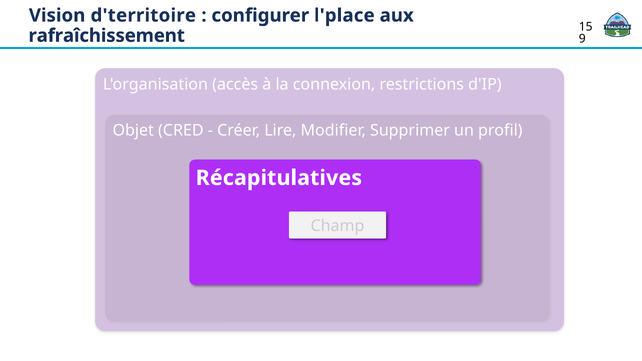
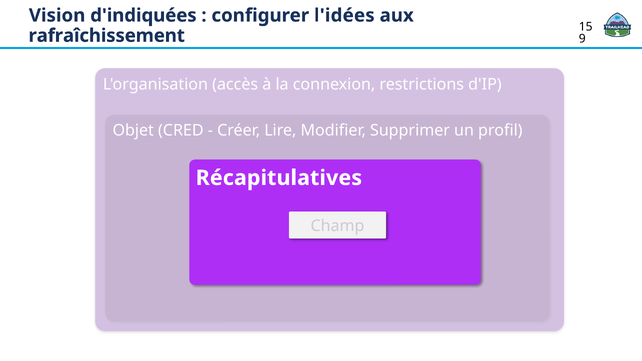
d'territoire: d'territoire -> d'indiquées
l'place: l'place -> l'idées
